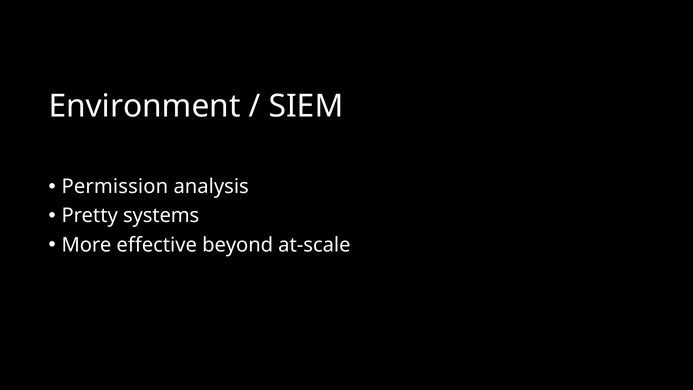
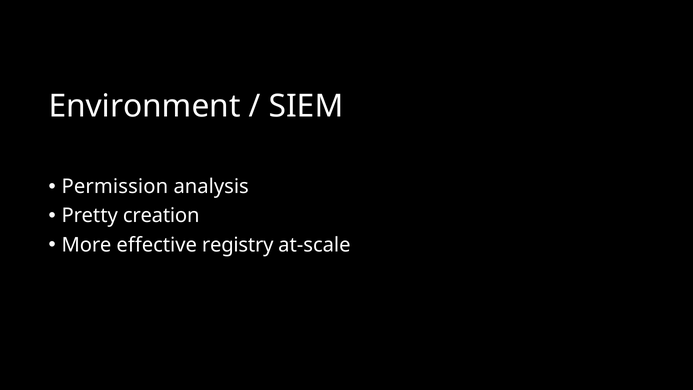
systems: systems -> creation
beyond: beyond -> registry
